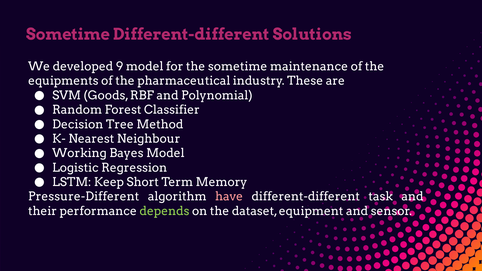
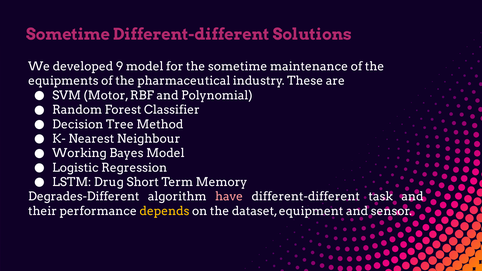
Goods: Goods -> Motor
Keep: Keep -> Drug
Pressure-Different: Pressure-Different -> Degrades-Different
depends colour: light green -> yellow
